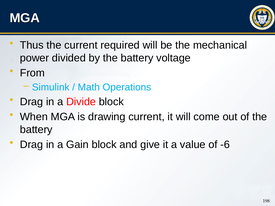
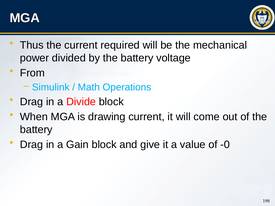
-6: -6 -> -0
